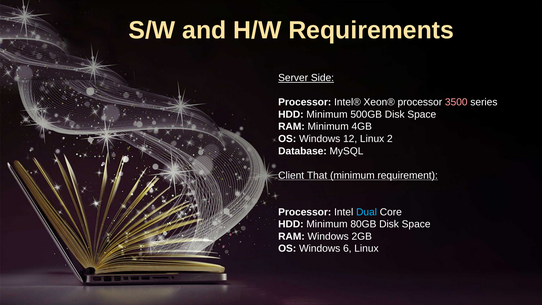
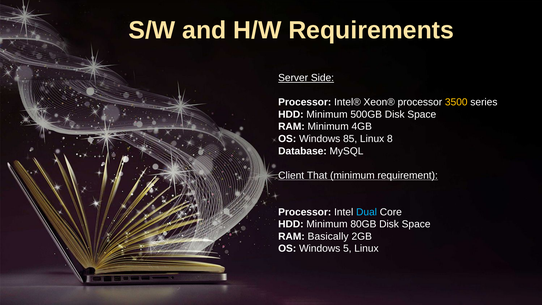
3500 colour: pink -> yellow
12: 12 -> 85
2: 2 -> 8
RAM Windows: Windows -> Basically
6: 6 -> 5
